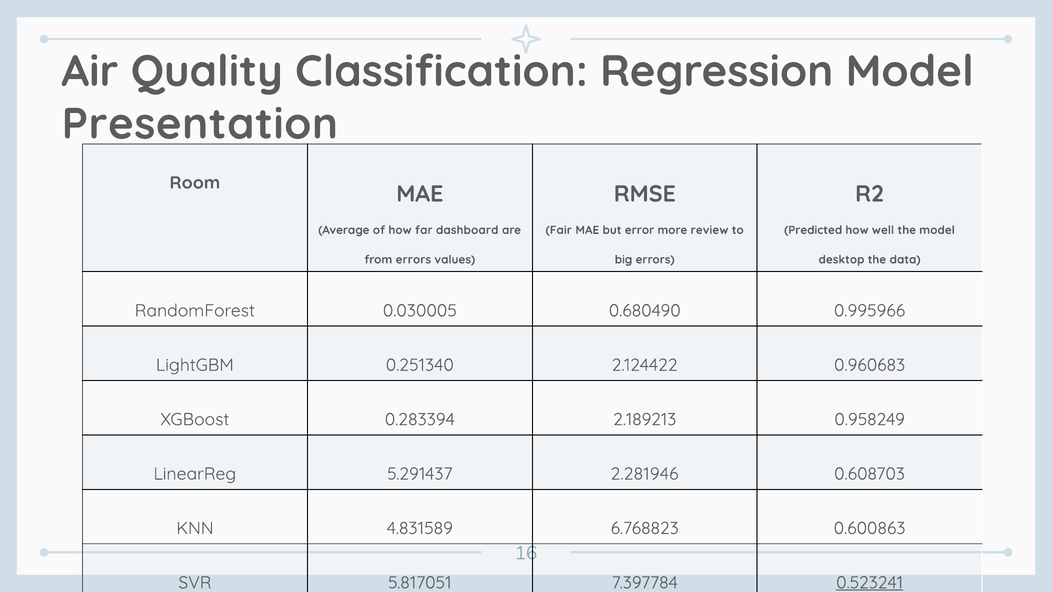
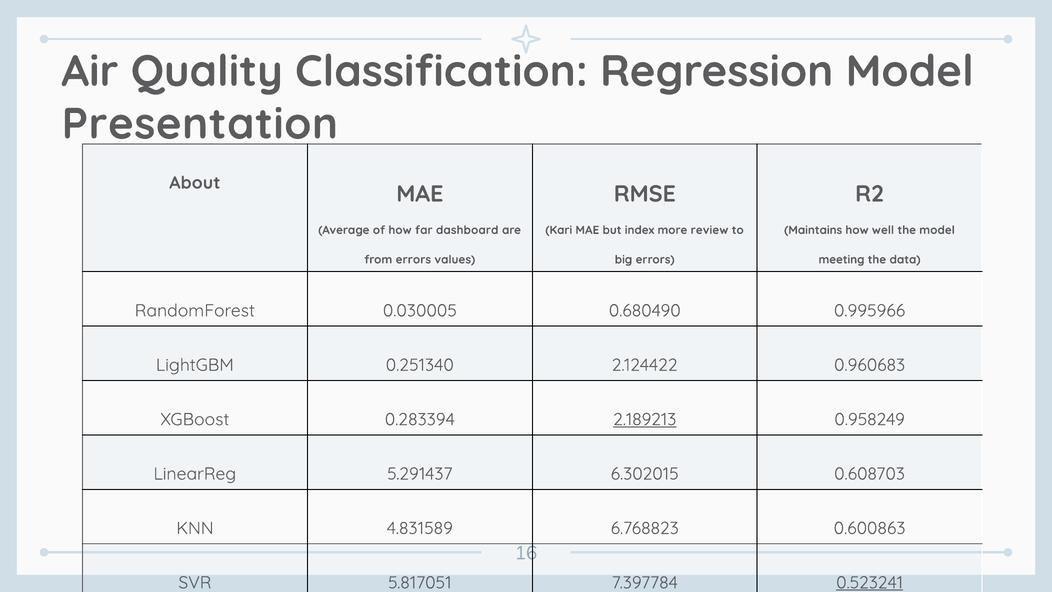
Room: Room -> About
Fair: Fair -> Kari
error: error -> index
Predicted: Predicted -> Maintains
desktop: desktop -> meeting
2.189213 underline: none -> present
2.281946: 2.281946 -> 6.302015
